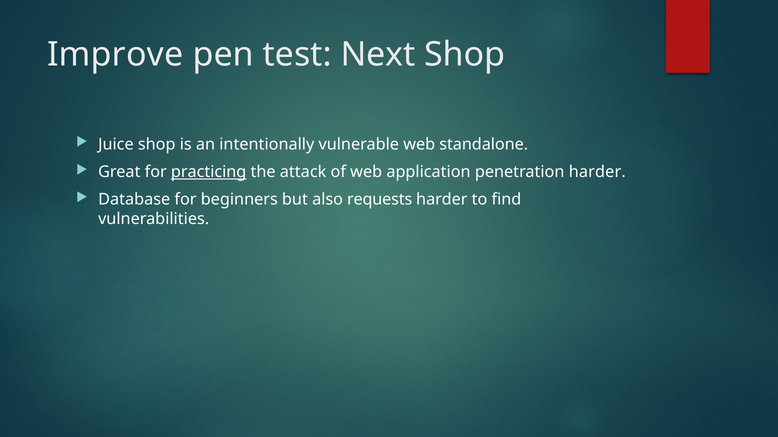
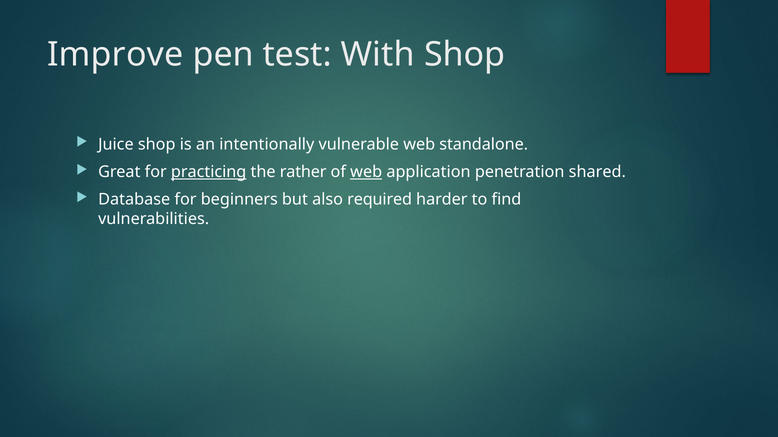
Next: Next -> With
attack: attack -> rather
web at (366, 172) underline: none -> present
penetration harder: harder -> shared
requests: requests -> required
